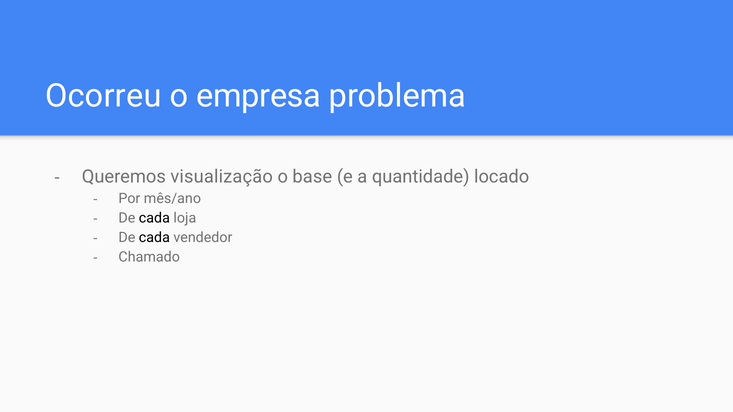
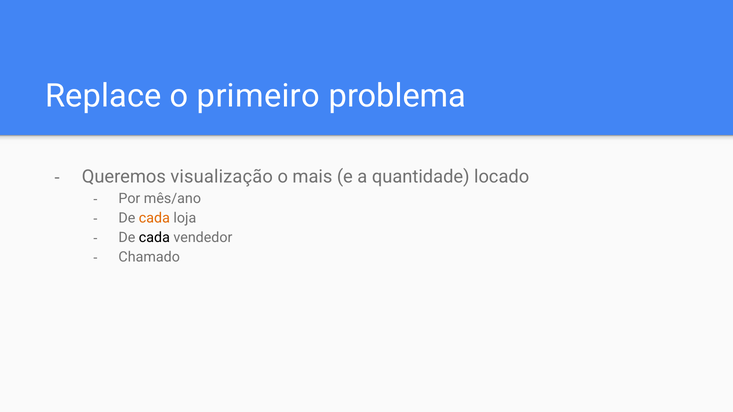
Ocorreu: Ocorreu -> Replace
empresa: empresa -> primeiro
base: base -> mais
cada at (154, 218) colour: black -> orange
